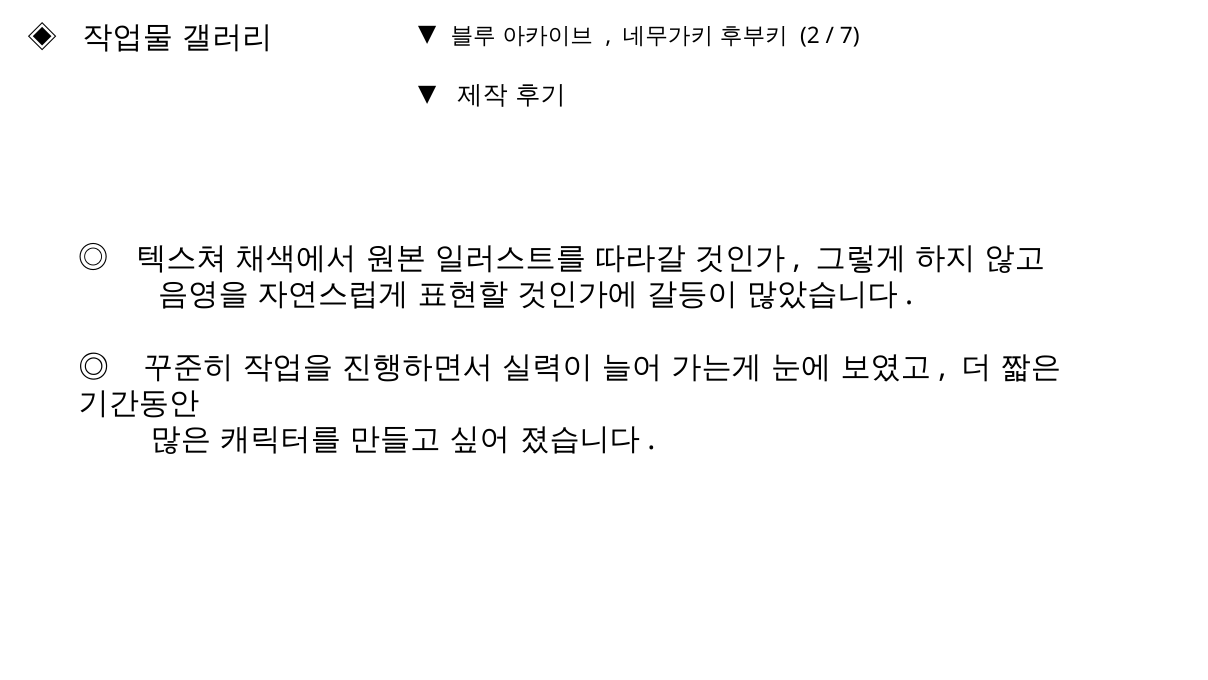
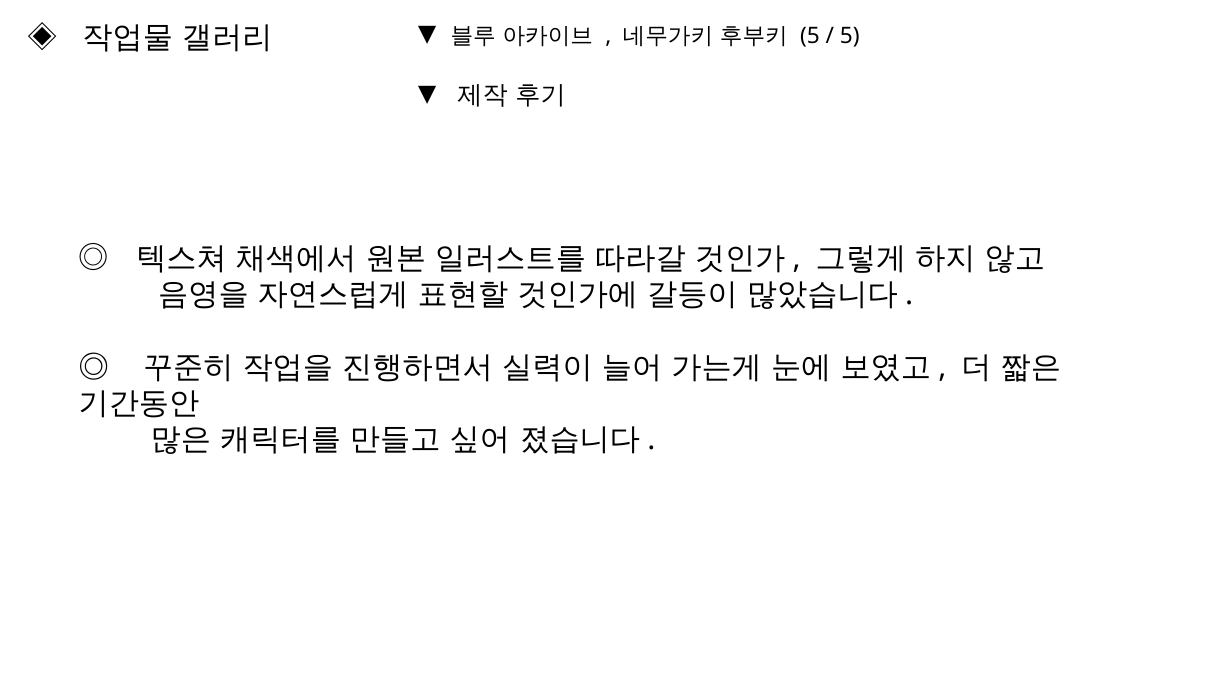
2 at (810, 36): 2 -> 5
7 at (850, 36): 7 -> 5
